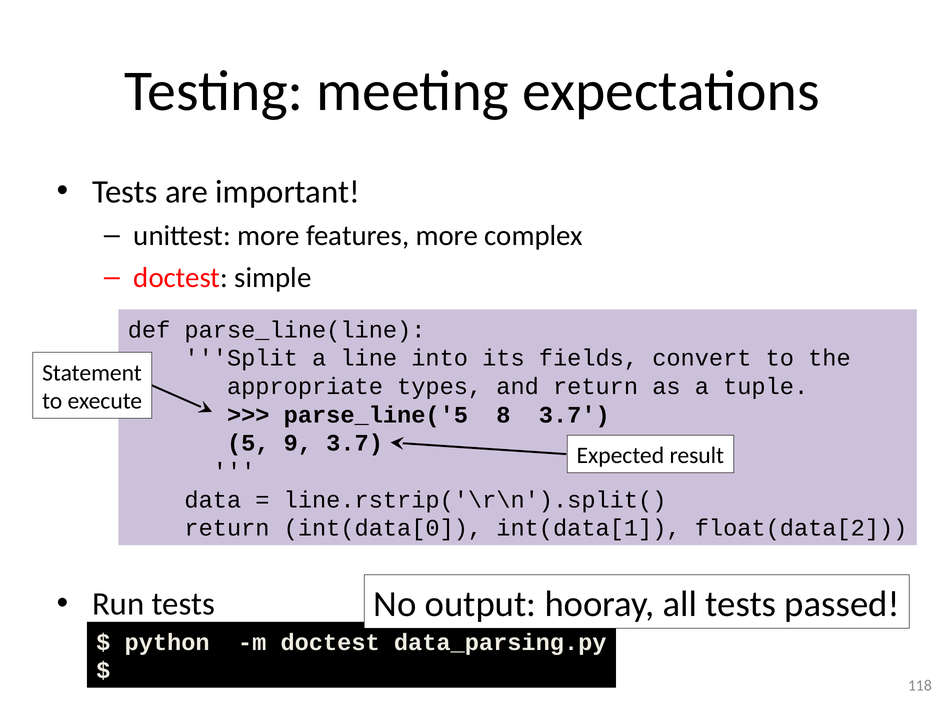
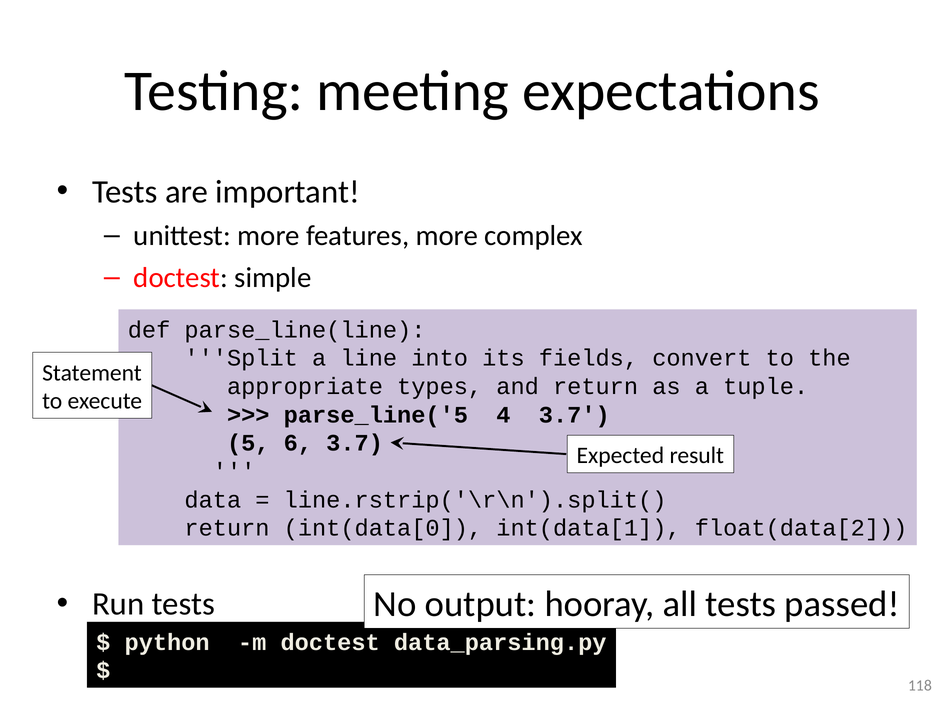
8: 8 -> 4
9: 9 -> 6
